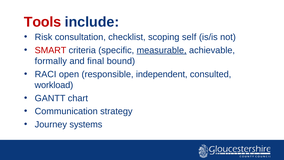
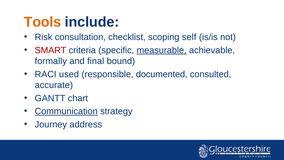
Tools colour: red -> orange
open: open -> used
independent: independent -> documented
workload: workload -> accurate
Communication underline: none -> present
systems: systems -> address
